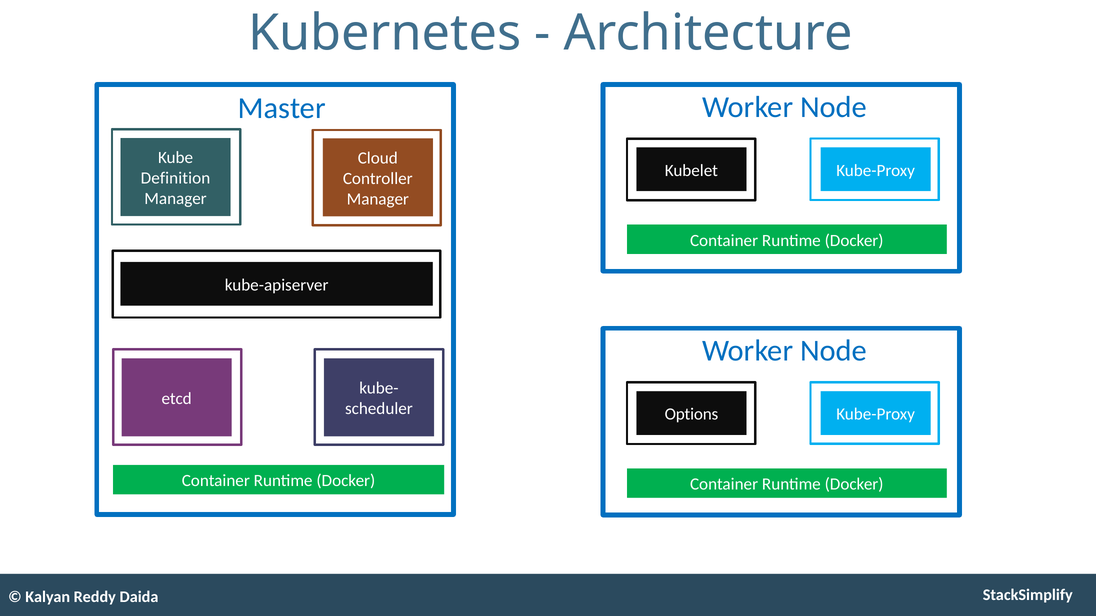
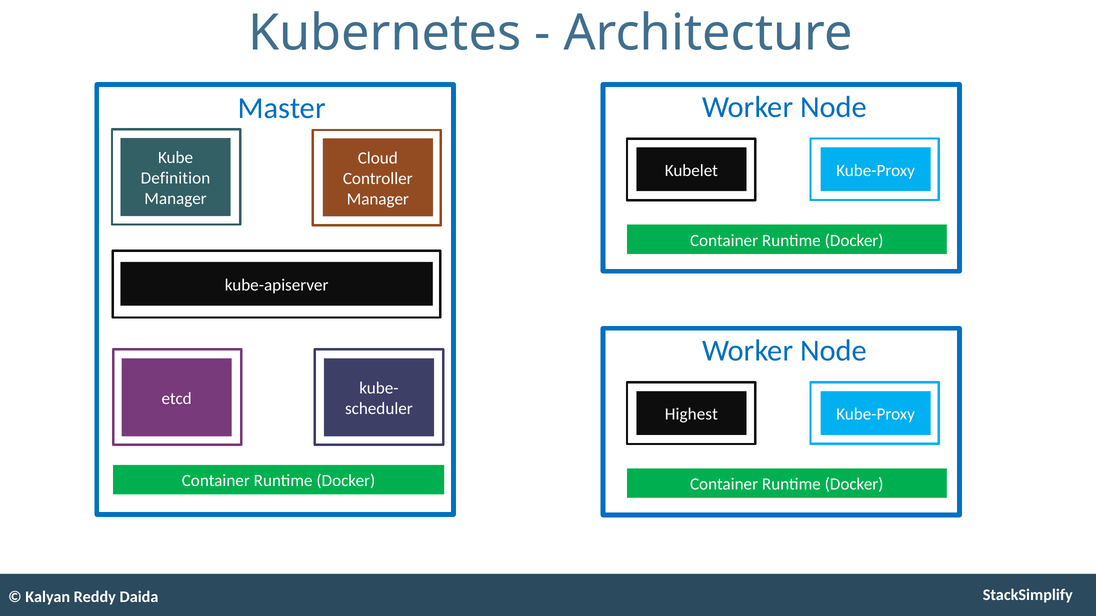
Options: Options -> Highest
